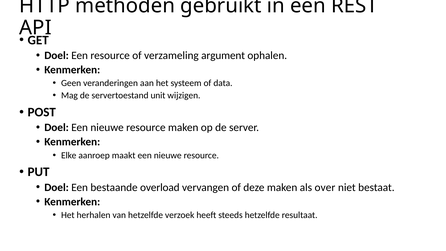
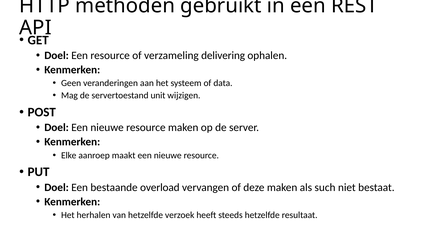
argument: argument -> delivering
over: over -> such
